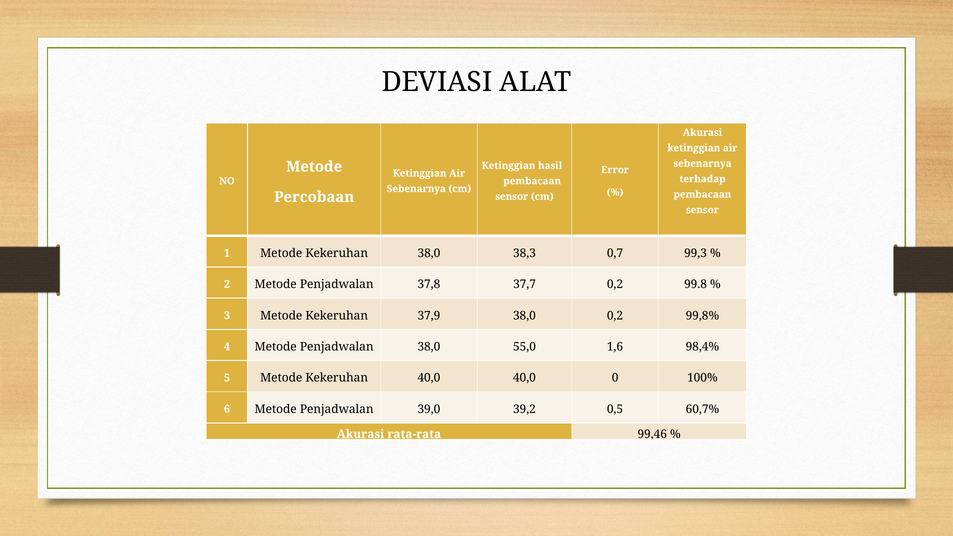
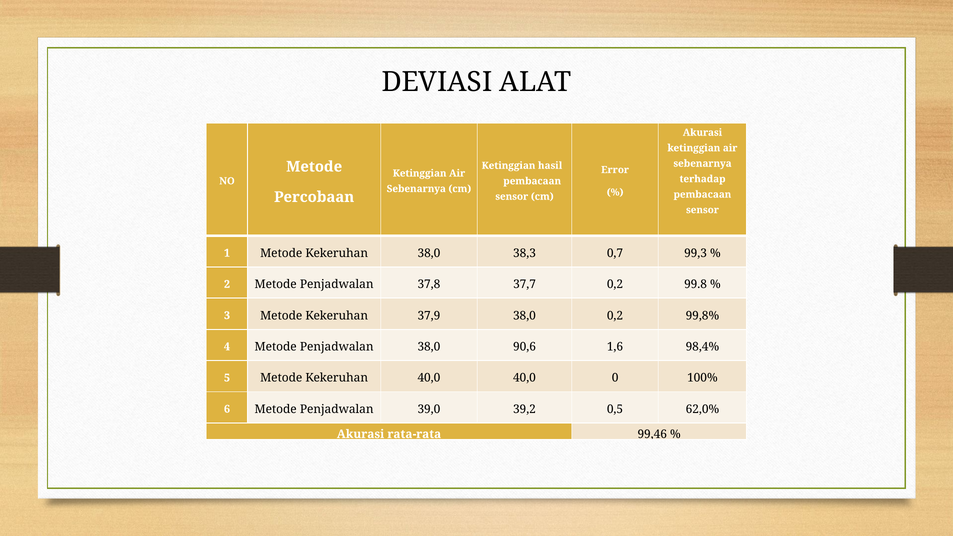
55,0: 55,0 -> 90,6
60,7%: 60,7% -> 62,0%
